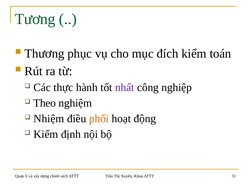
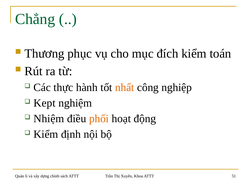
Tương: Tương -> Chẳng
nhất colour: purple -> orange
Theo: Theo -> Kept
